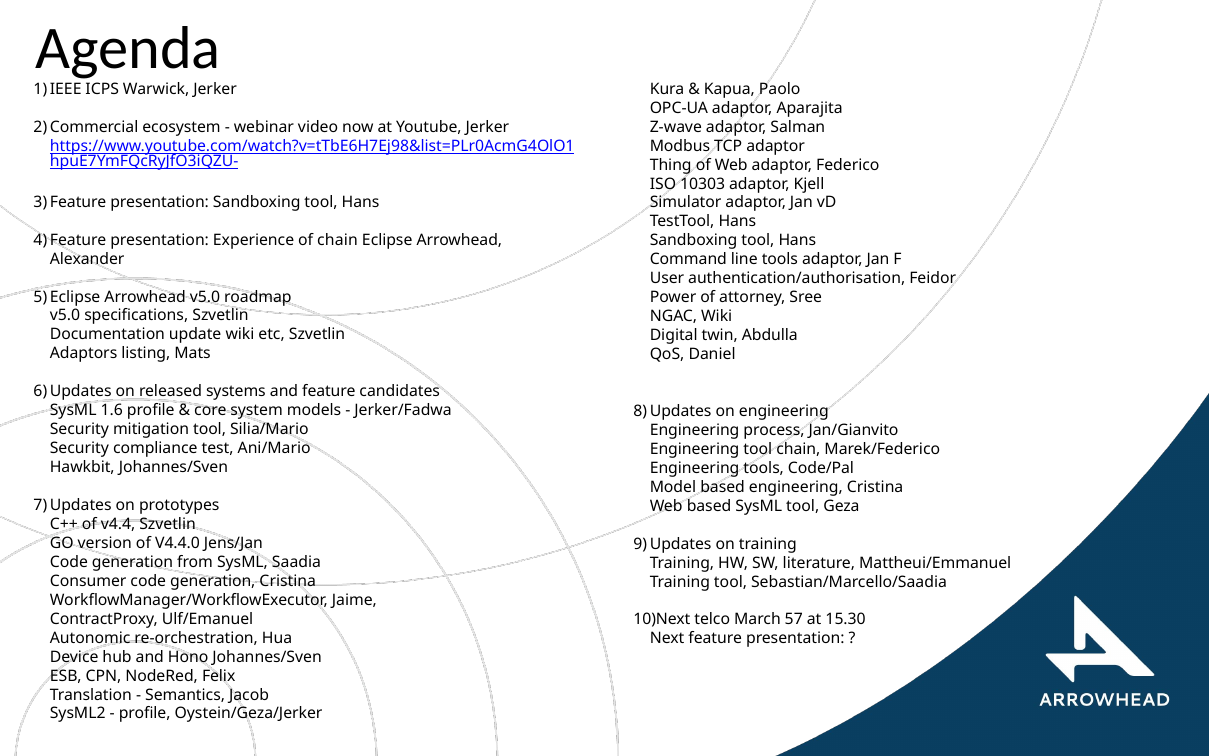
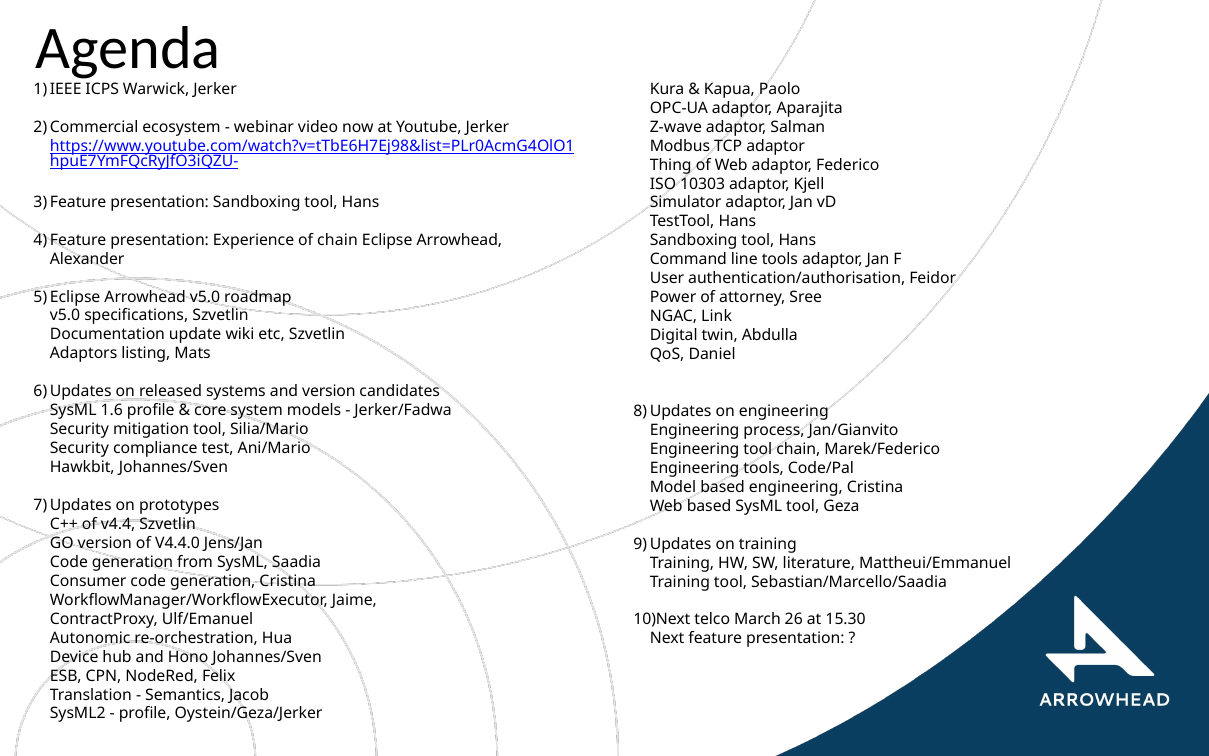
NGAC Wiki: Wiki -> Link
and feature: feature -> version
57: 57 -> 26
